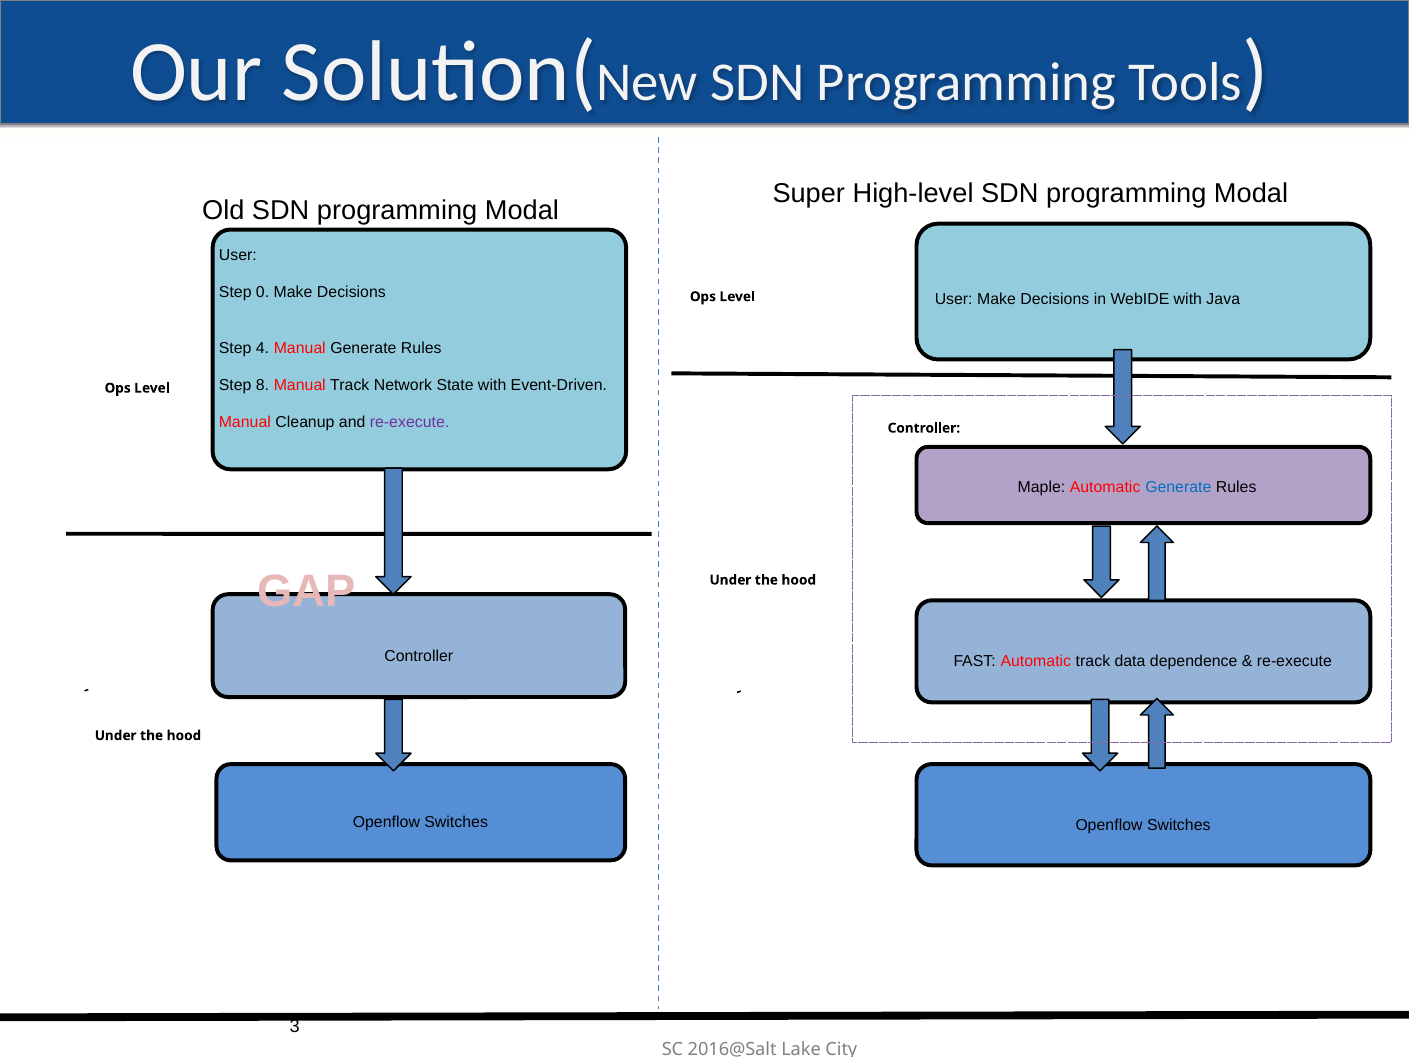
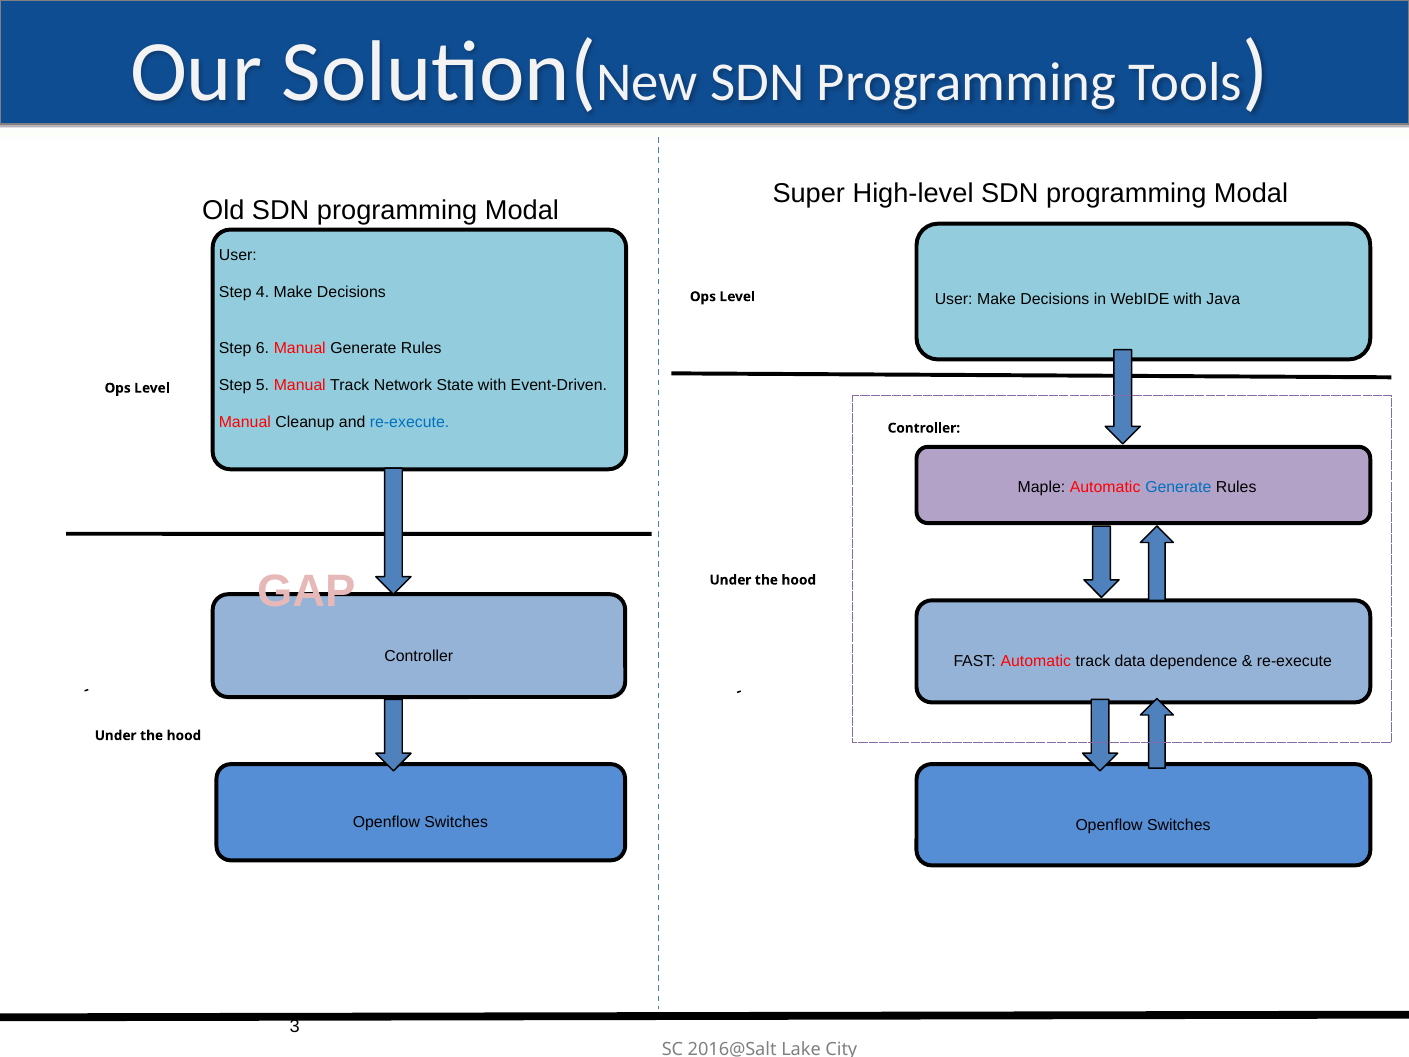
0: 0 -> 4
4: 4 -> 6
8: 8 -> 5
re-execute at (410, 423) colour: purple -> blue
